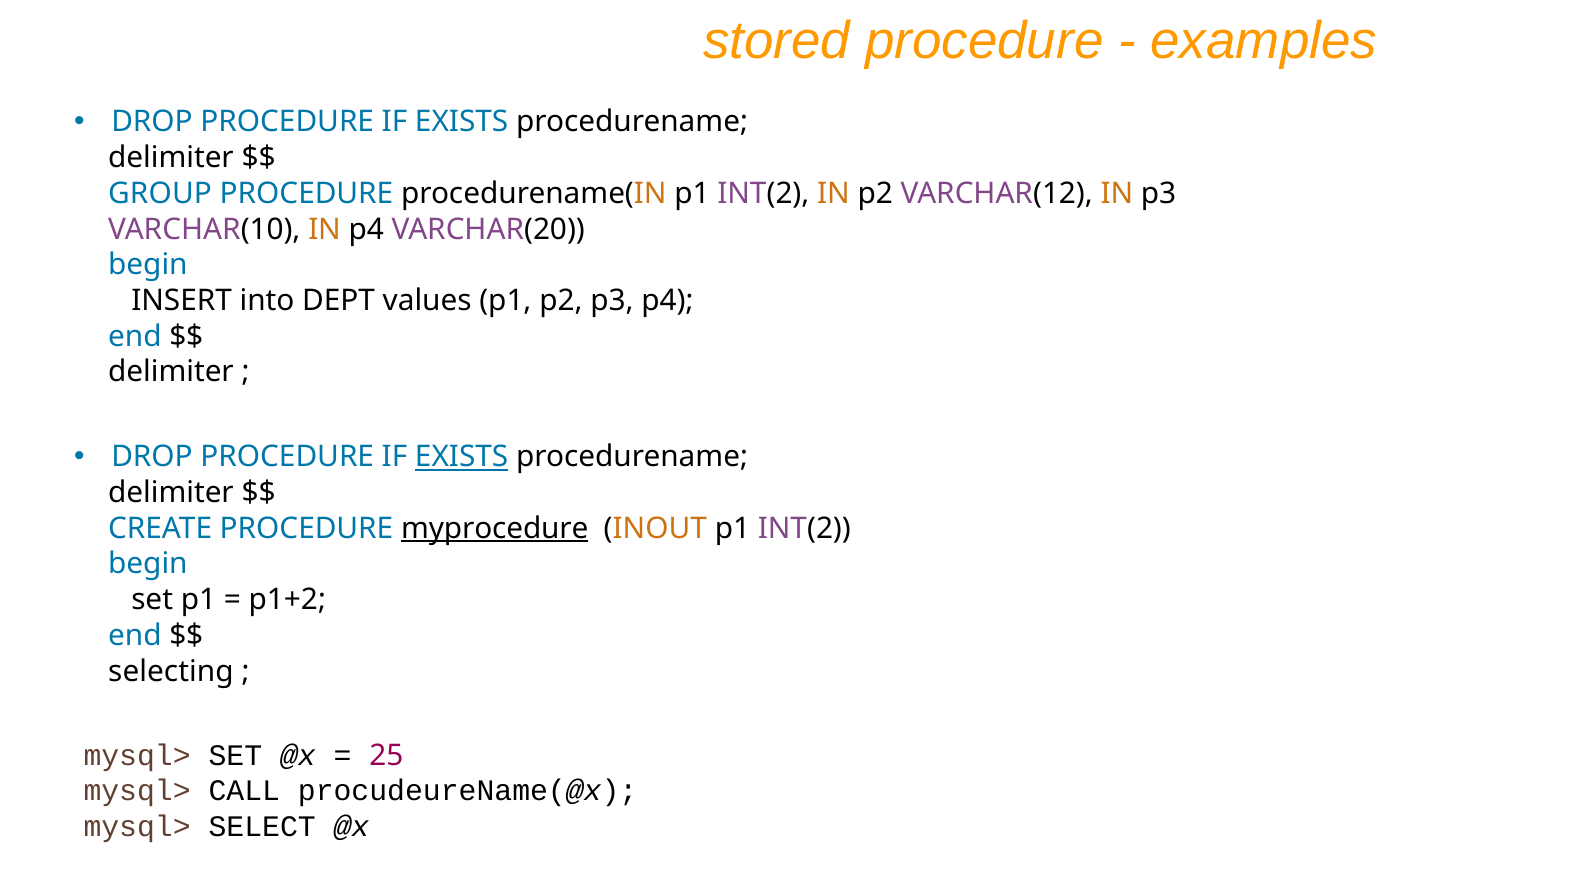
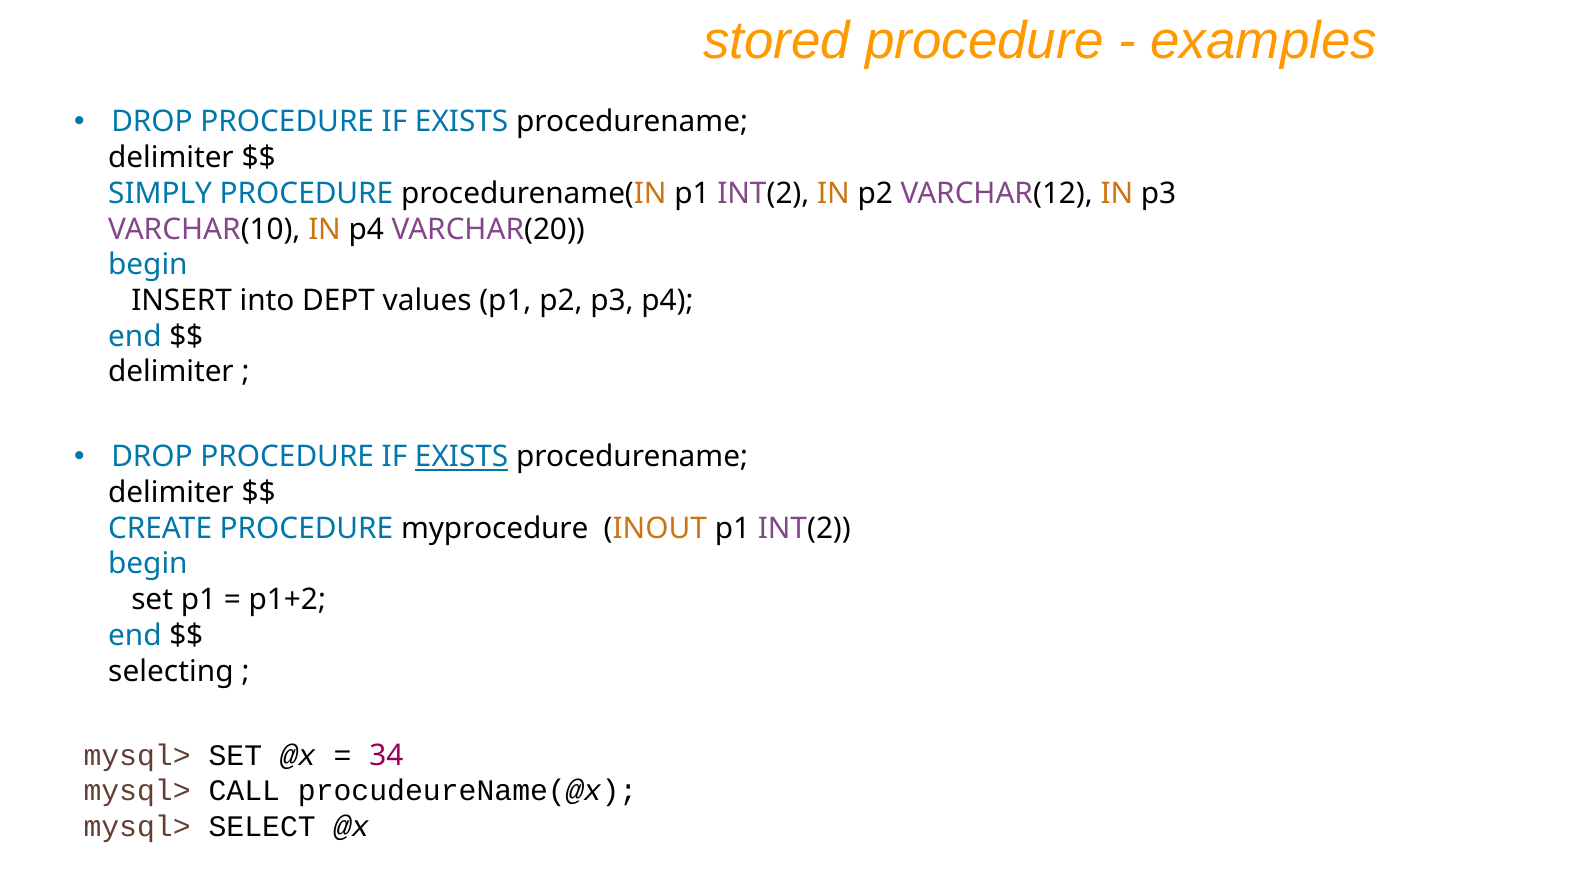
GROUP: GROUP -> SIMPLY
myprocedure underline: present -> none
25: 25 -> 34
